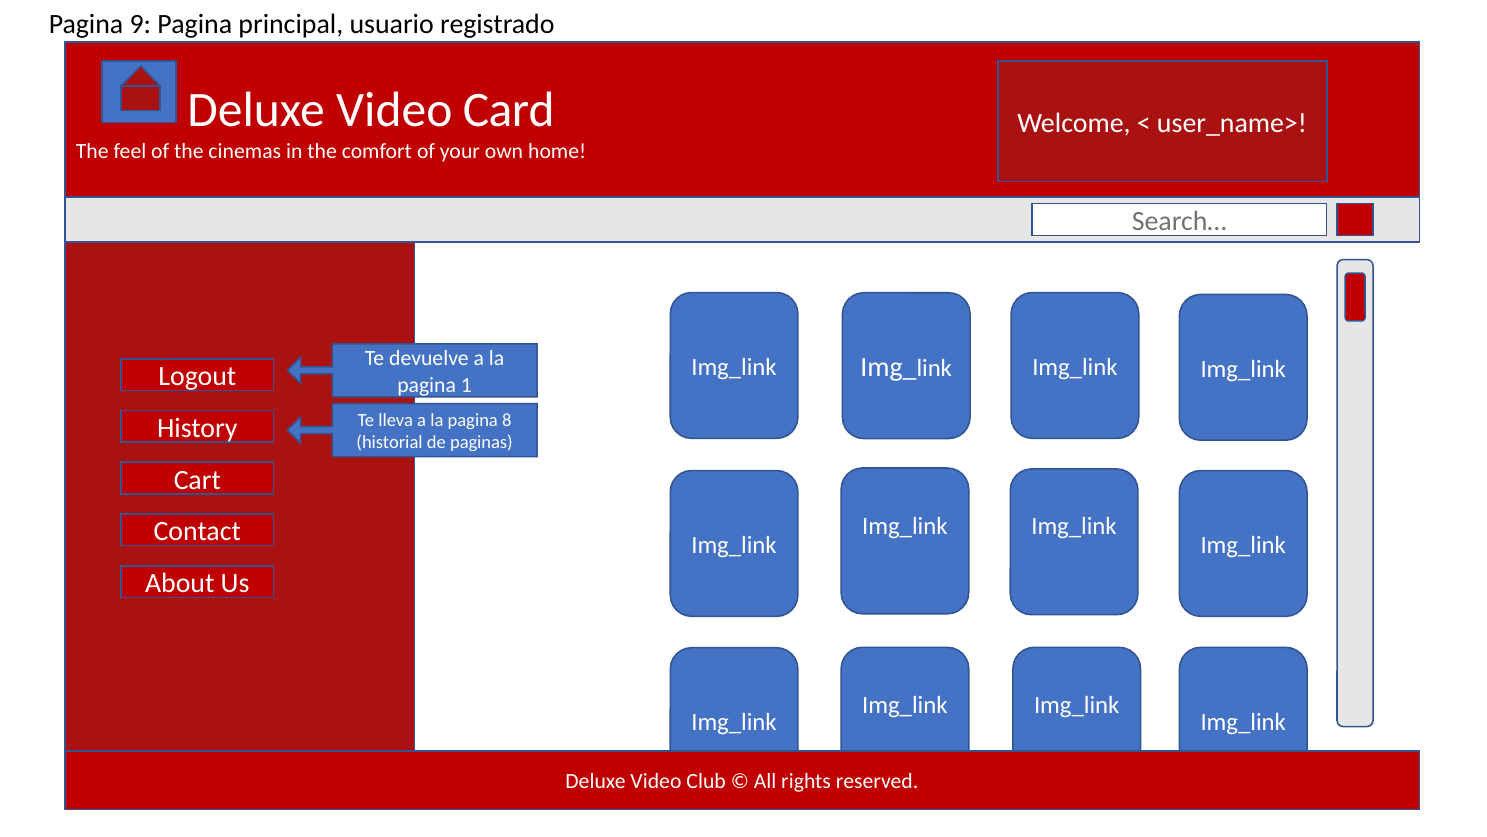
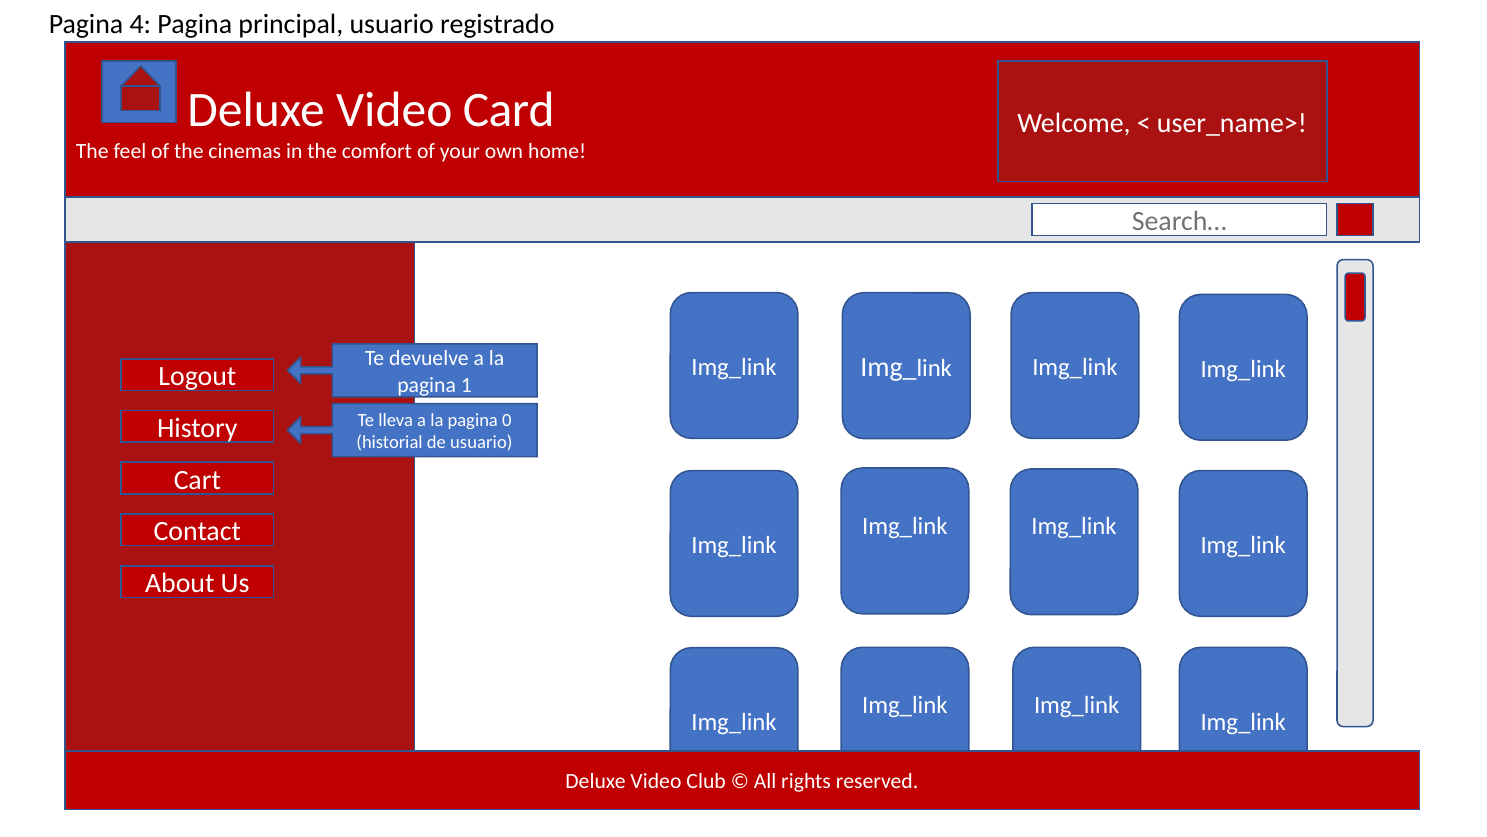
9: 9 -> 4
8: 8 -> 0
de paginas: paginas -> usuario
